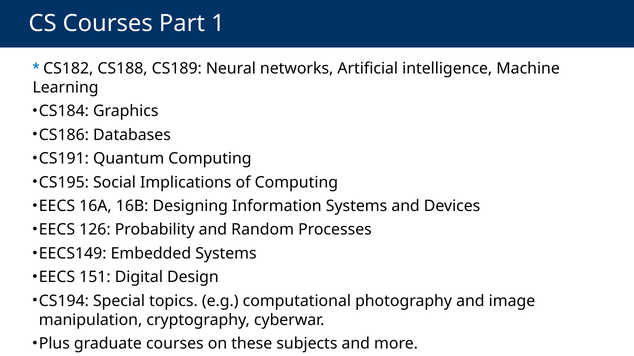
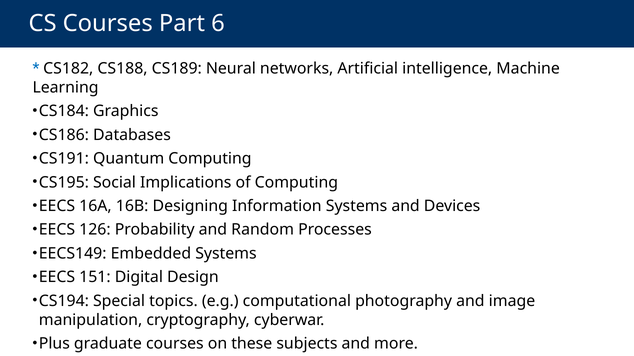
1: 1 -> 6
